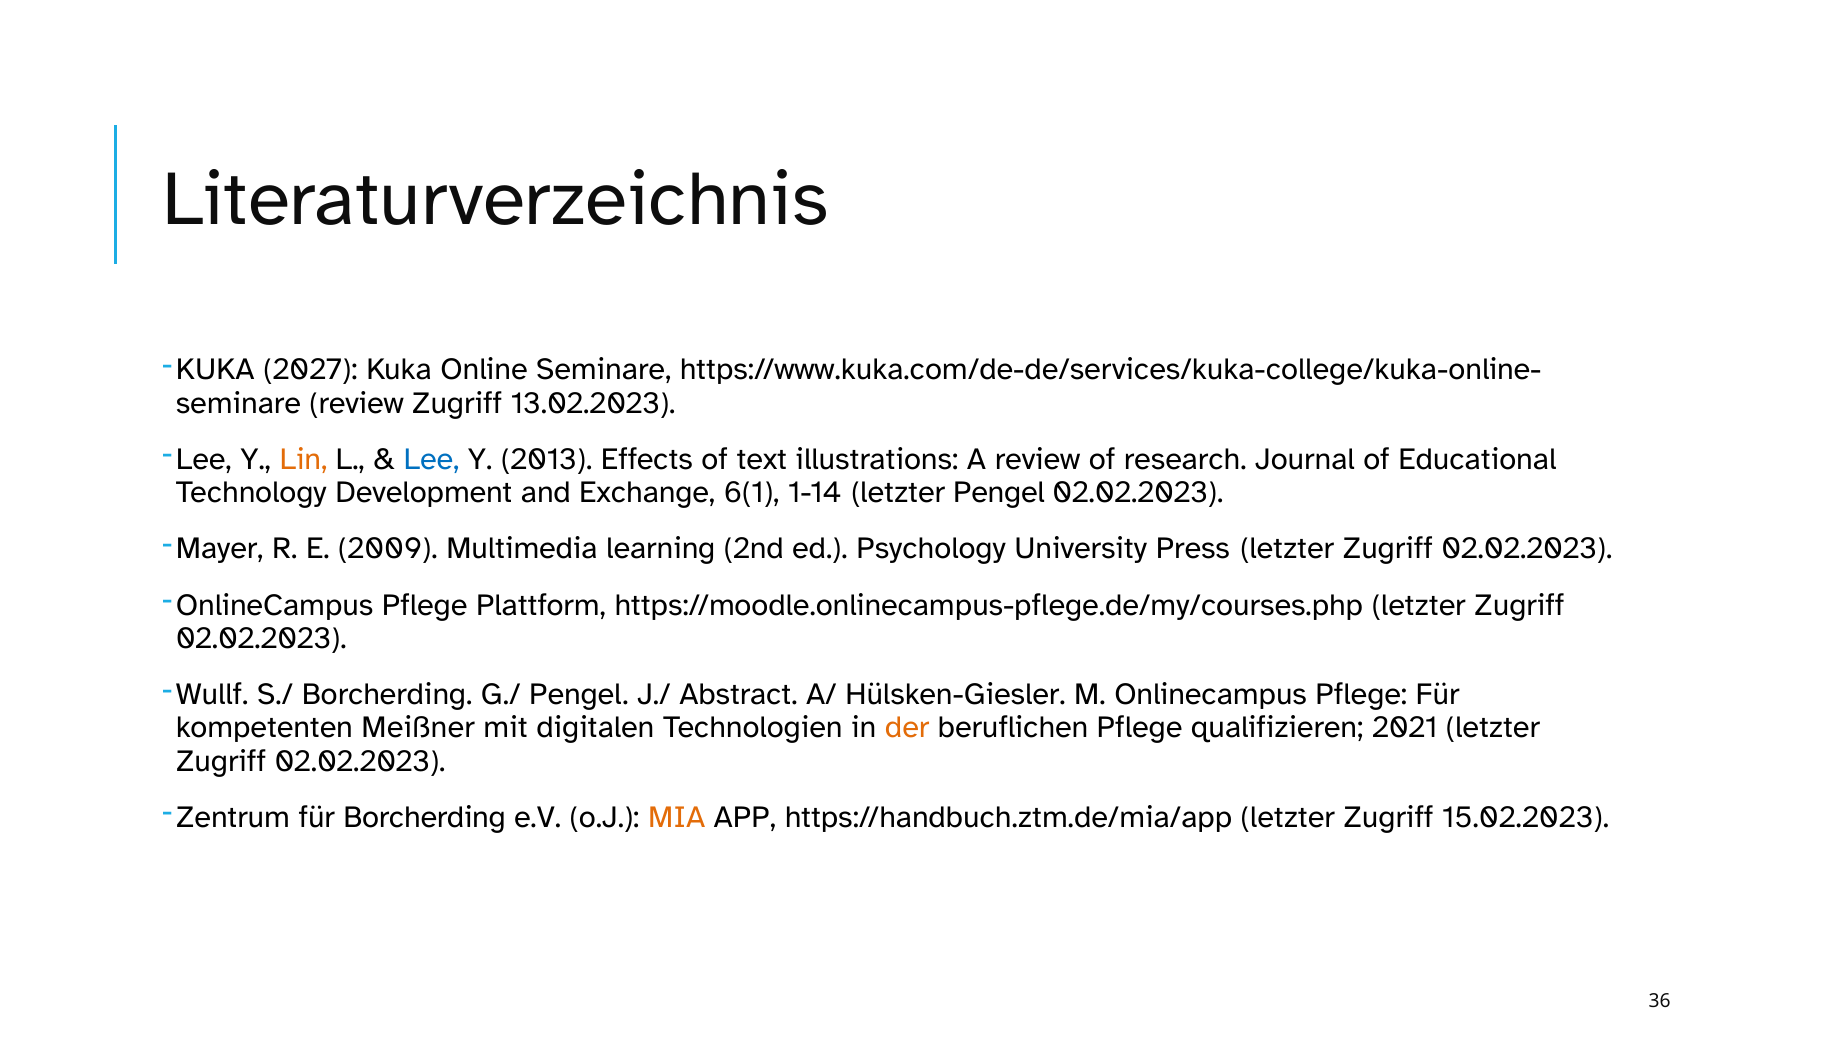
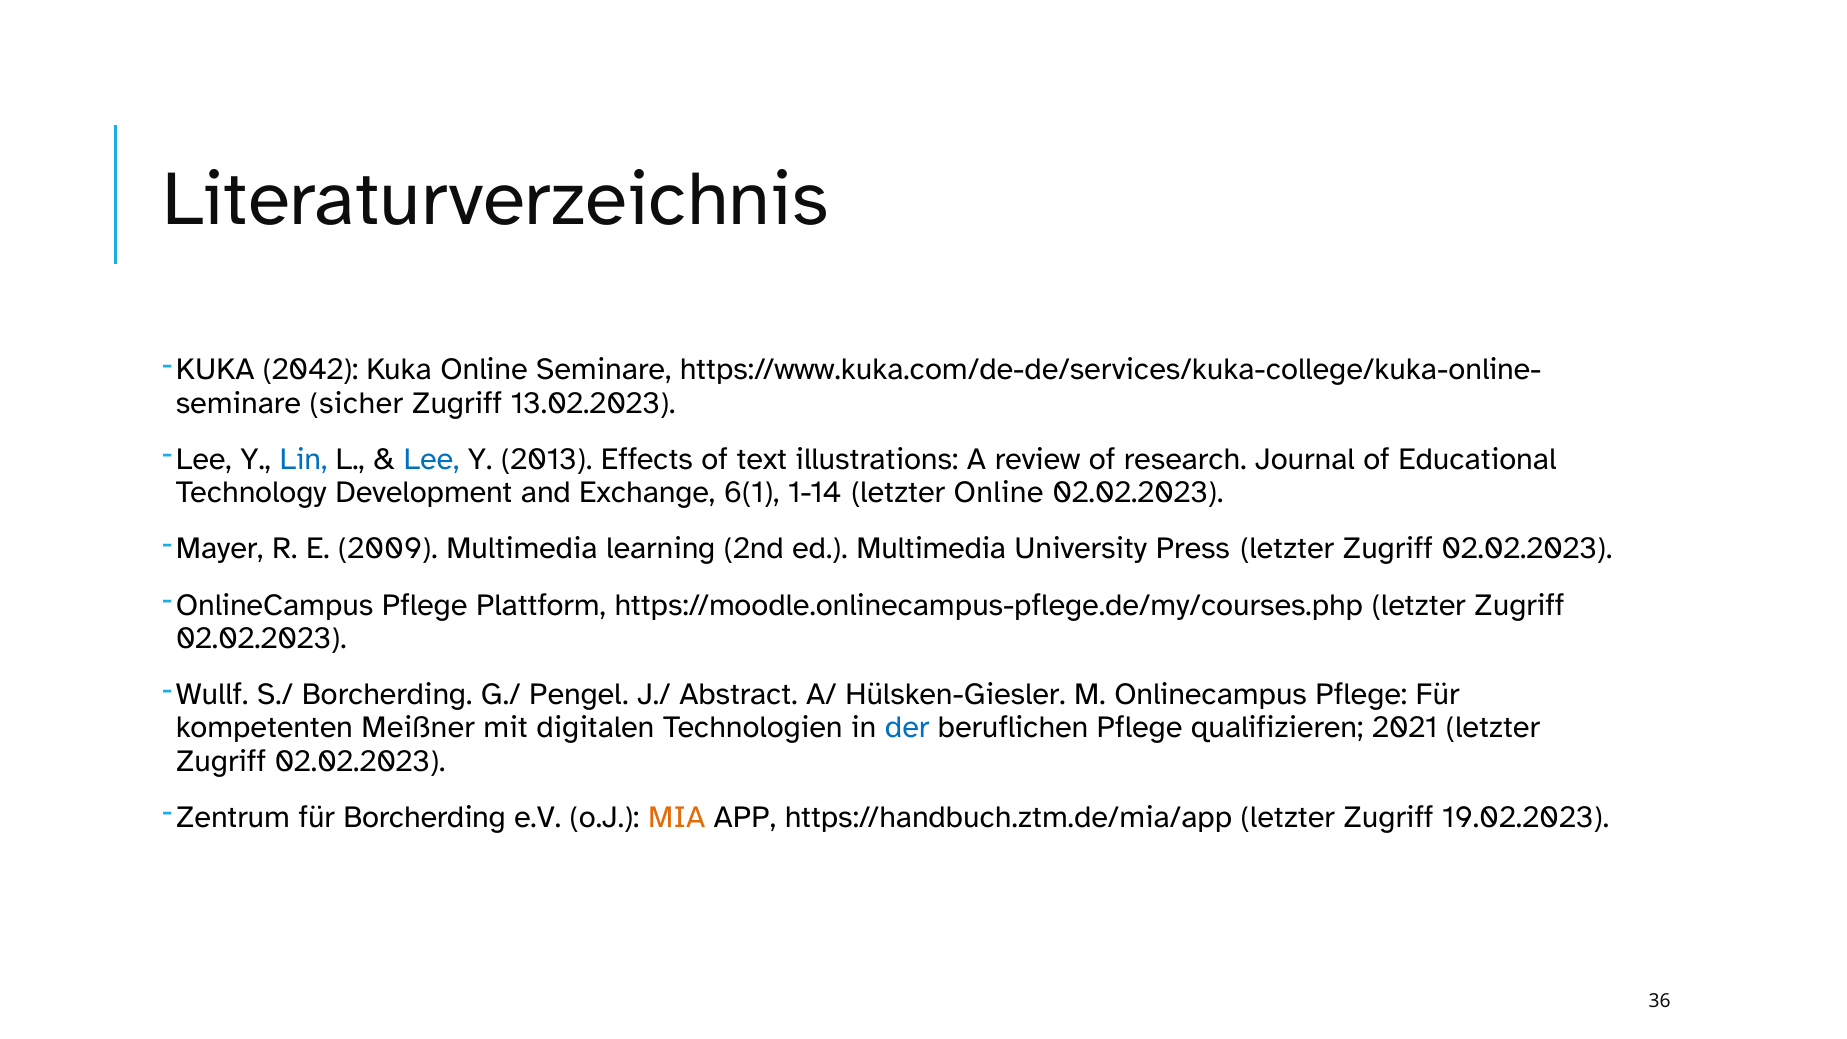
2027: 2027 -> 2042
seminare review: review -> sicher
Lin colour: orange -> blue
letzter Pengel: Pengel -> Online
ed Psychology: Psychology -> Multimedia
der colour: orange -> blue
15.02.2023: 15.02.2023 -> 19.02.2023
